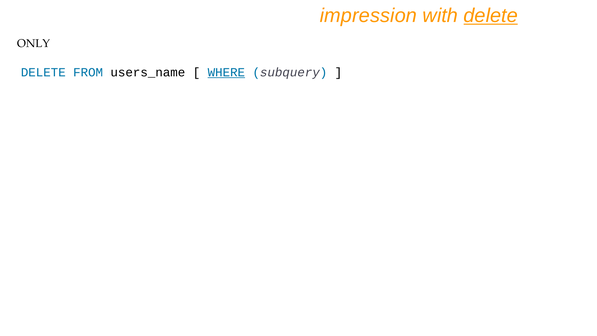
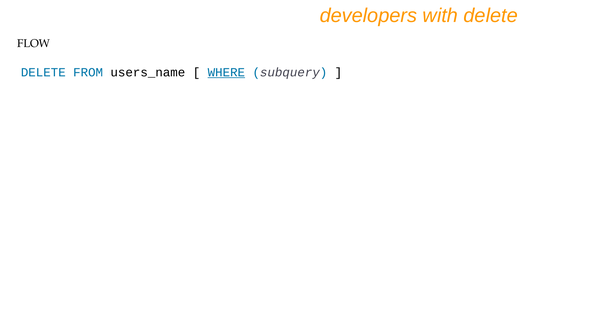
impression: impression -> developers
delete at (491, 16) underline: present -> none
ONLY: ONLY -> FLOW
